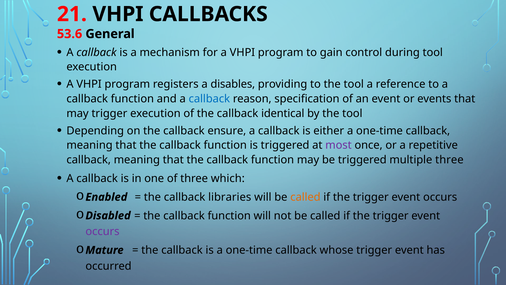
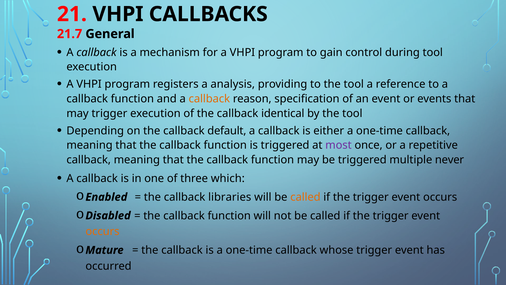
53.6: 53.6 -> 21.7
disables: disables -> analysis
callback at (209, 99) colour: blue -> orange
ensure: ensure -> default
multiple three: three -> never
occurs at (102, 231) colour: purple -> orange
